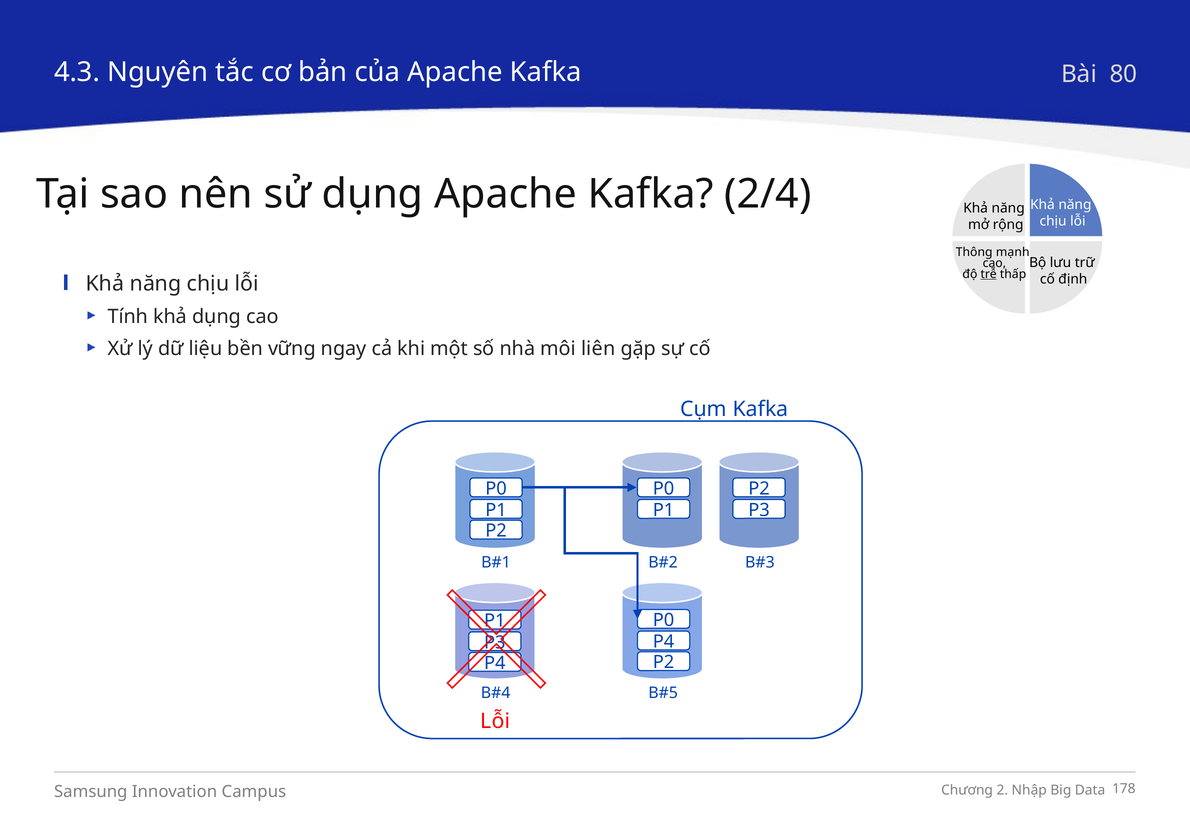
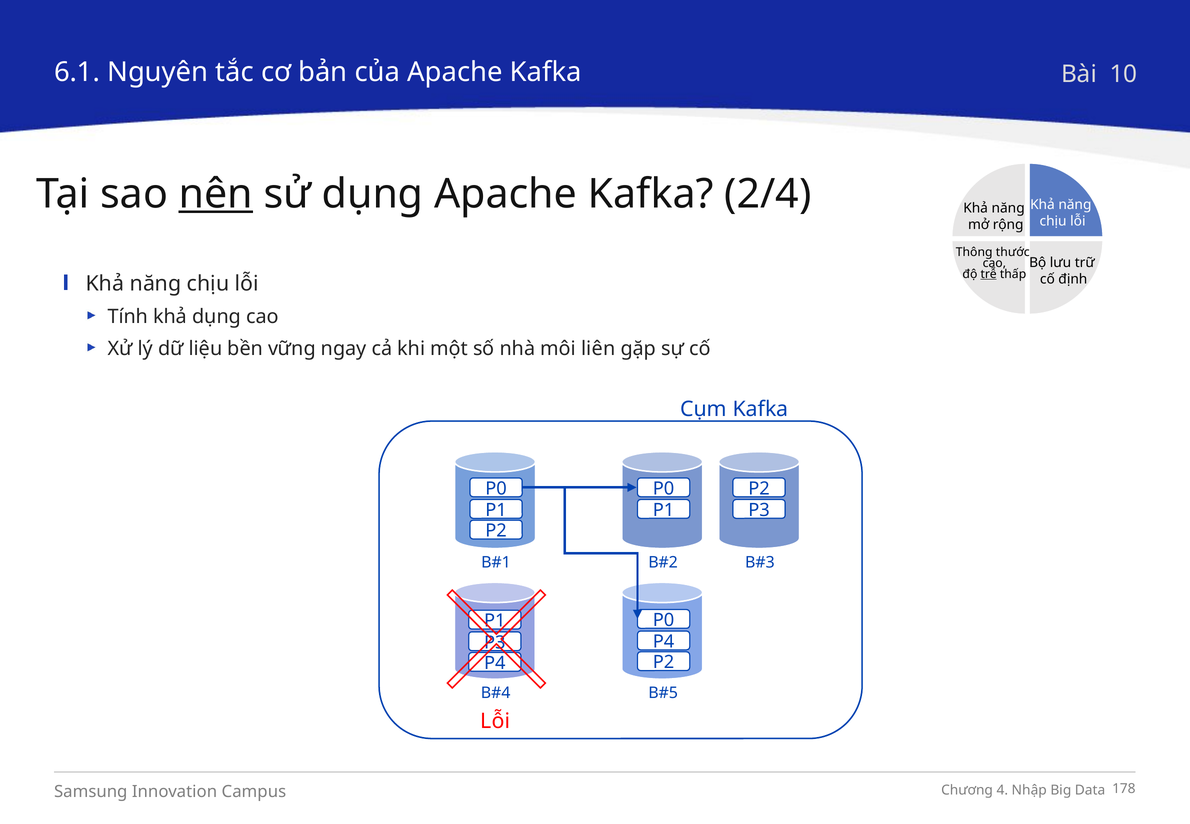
4.3: 4.3 -> 6.1
80: 80 -> 10
nên underline: none -> present
mạnh: mạnh -> thước
2: 2 -> 4
